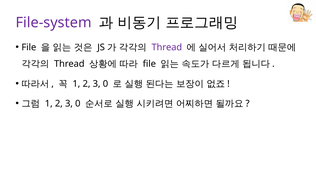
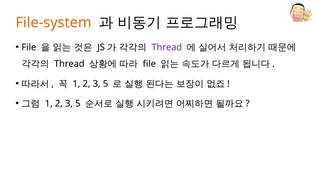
File-system colour: purple -> orange
0 at (105, 84): 0 -> 5
0 at (78, 104): 0 -> 5
